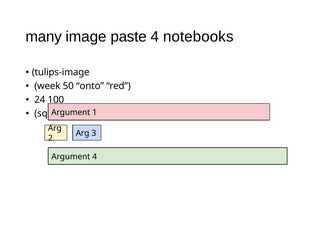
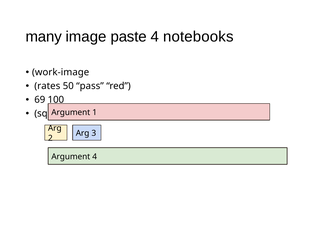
tulips-image: tulips-image -> work-image
week: week -> rates
onto: onto -> pass
24: 24 -> 69
